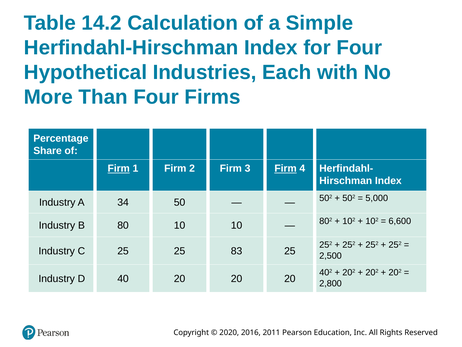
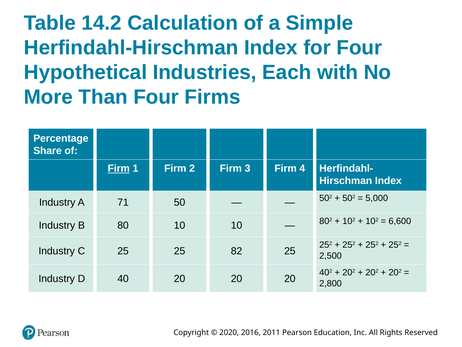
Firm at (286, 168) underline: present -> none
34: 34 -> 71
83: 83 -> 82
